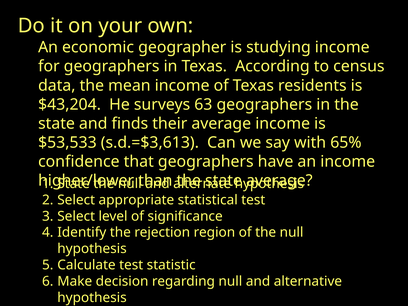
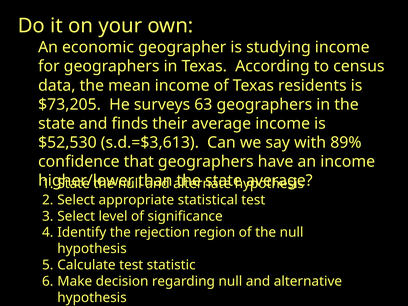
$43,204: $43,204 -> $73,205
$53,533: $53,533 -> $52,530
65%: 65% -> 89%
